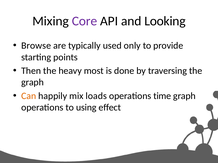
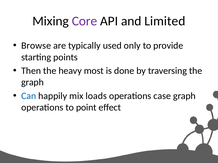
Looking: Looking -> Limited
Can colour: orange -> blue
time: time -> case
using: using -> point
